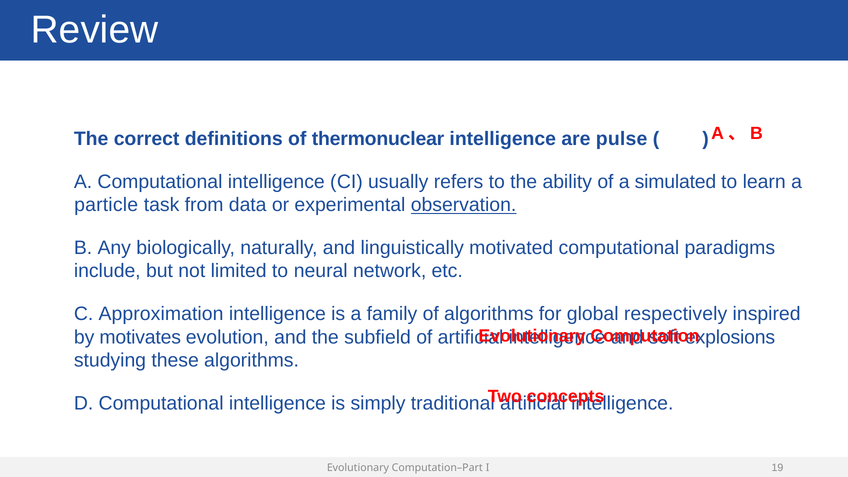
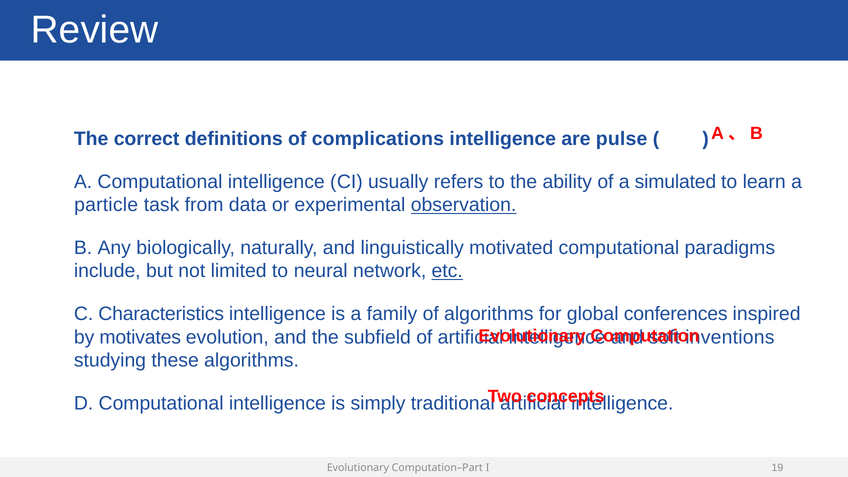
thermonuclear: thermonuclear -> complications
etc underline: none -> present
Approximation: Approximation -> Characteristics
respectively: respectively -> conferences
explosions: explosions -> inventions
